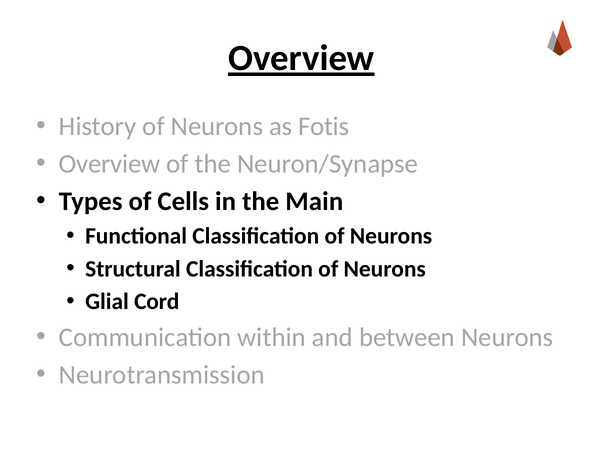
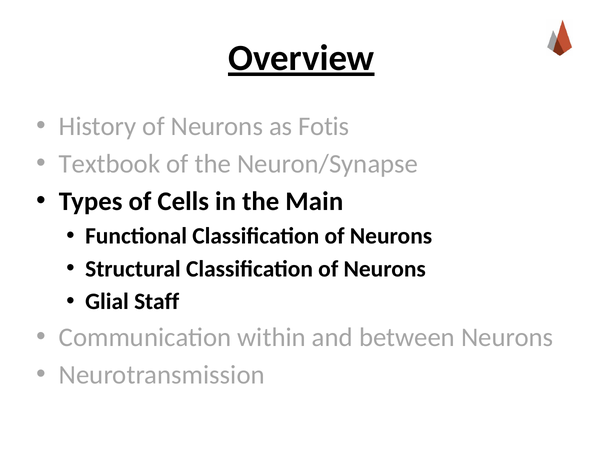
Overview at (110, 164): Overview -> Textbook
Cord: Cord -> Staff
